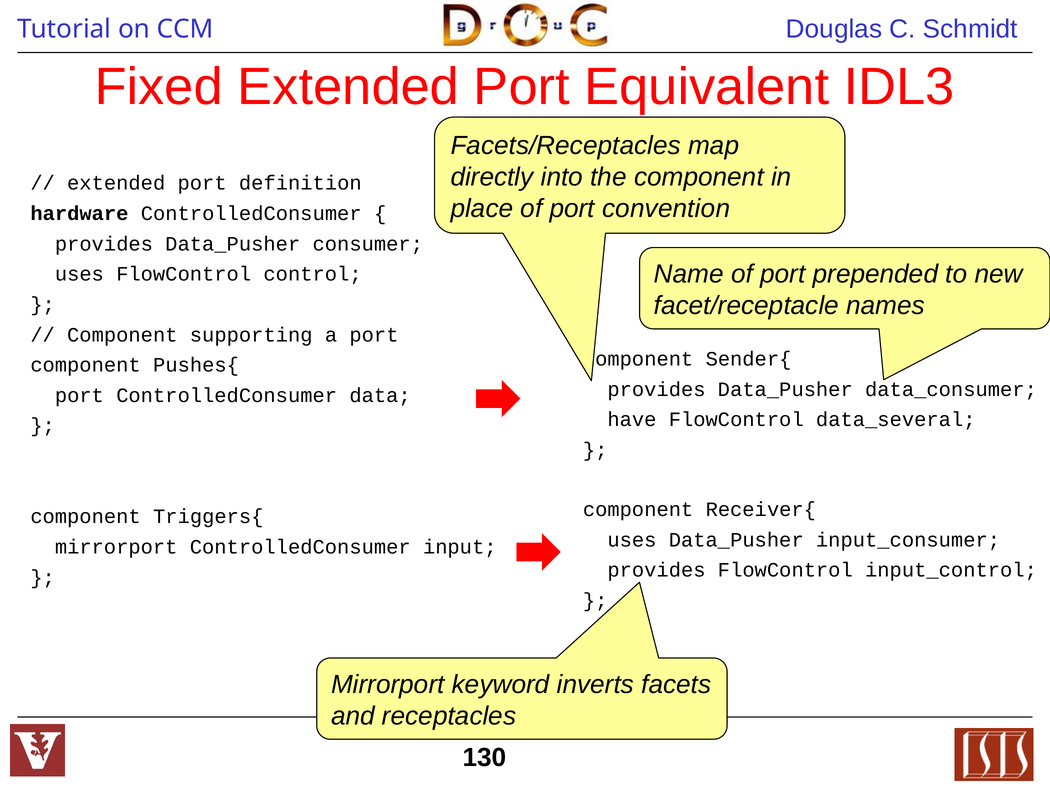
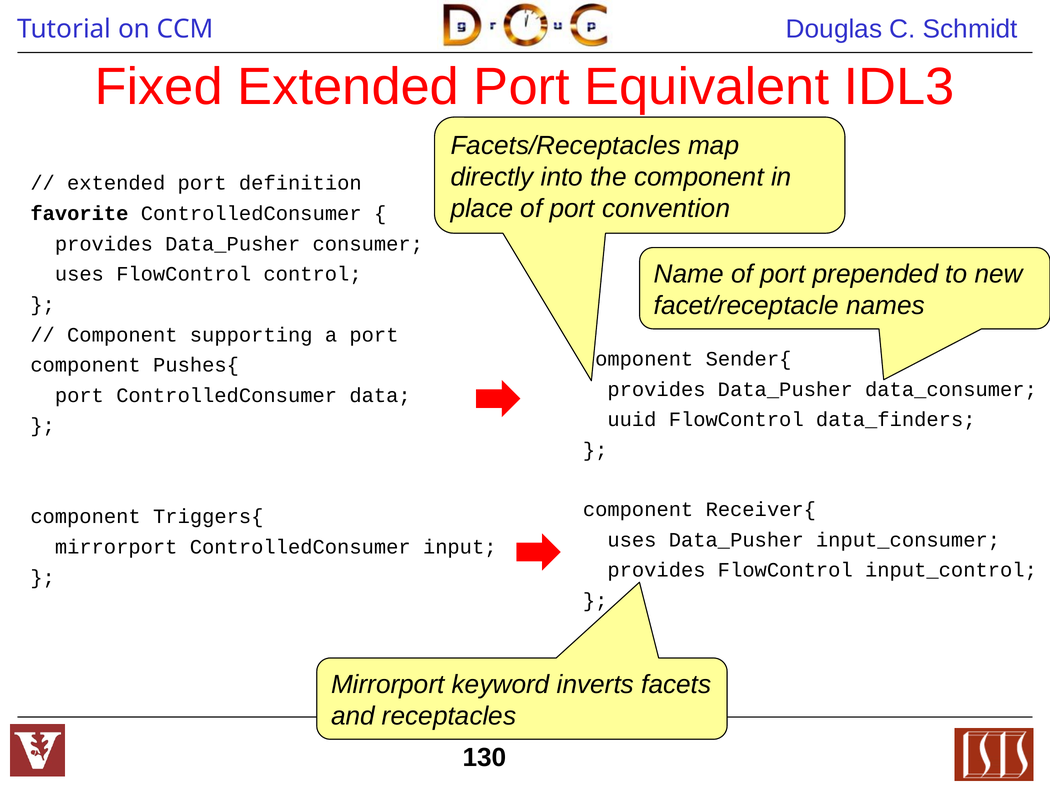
hardware: hardware -> favorite
have: have -> uuid
data_several: data_several -> data_finders
